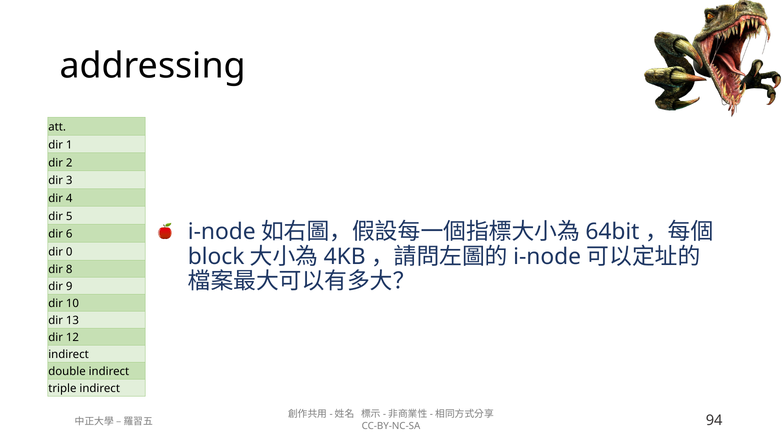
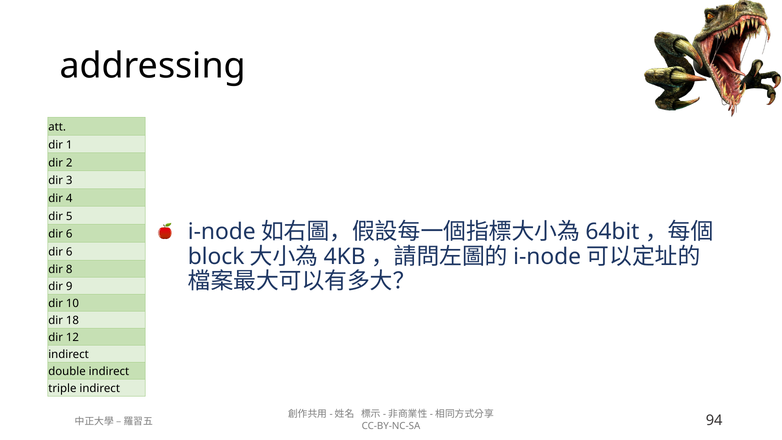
0 at (69, 252): 0 -> 6
13: 13 -> 18
